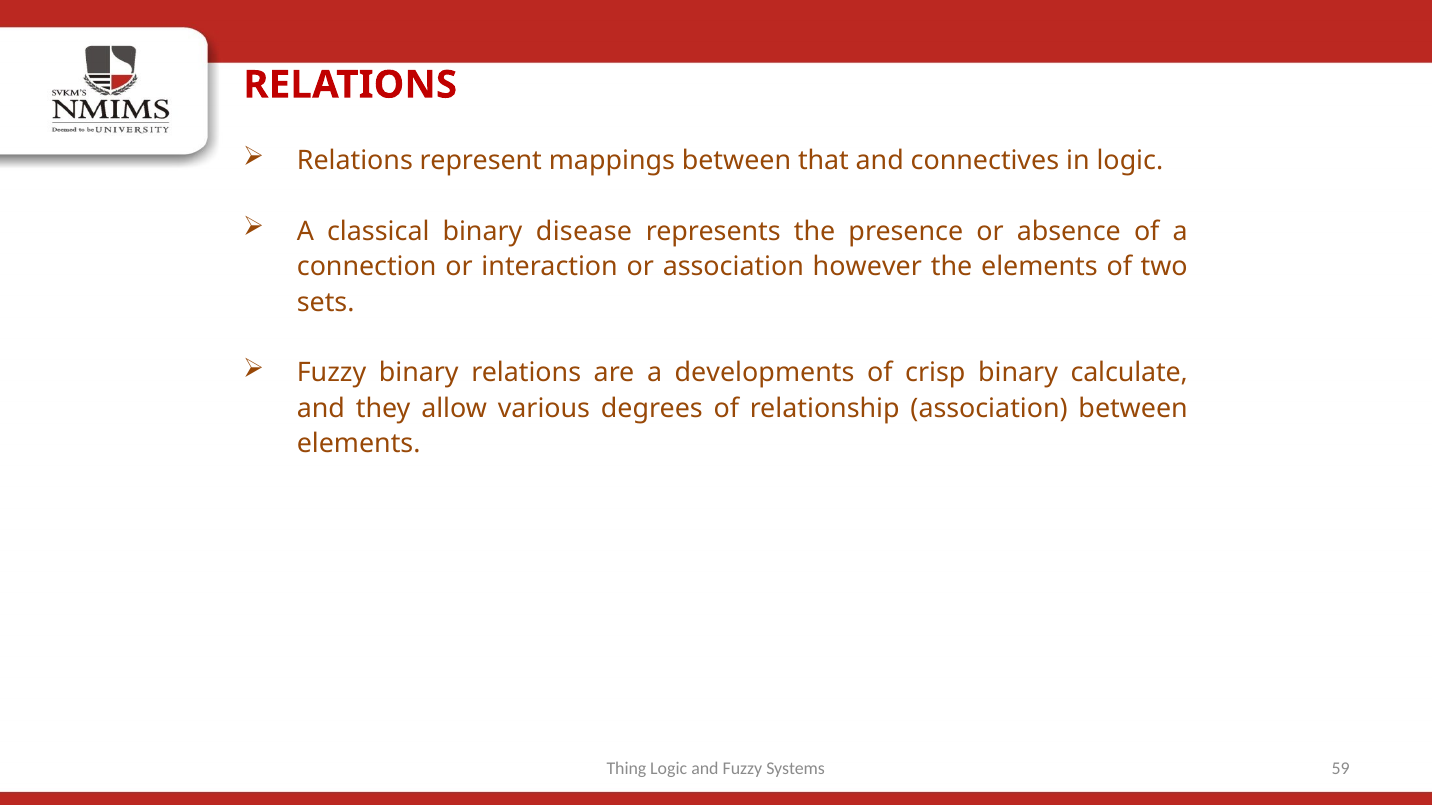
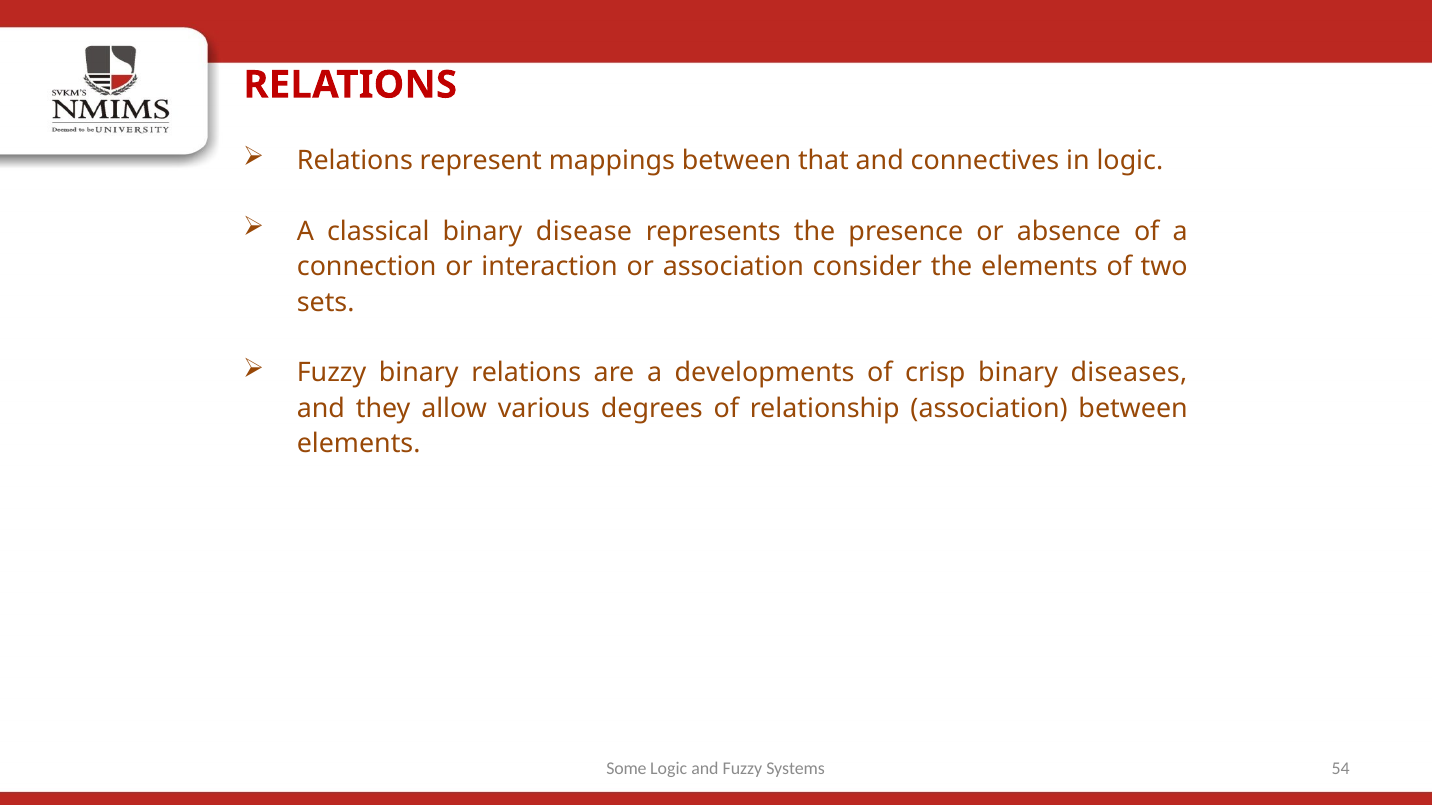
however: however -> consider
calculate: calculate -> diseases
Thing: Thing -> Some
59: 59 -> 54
